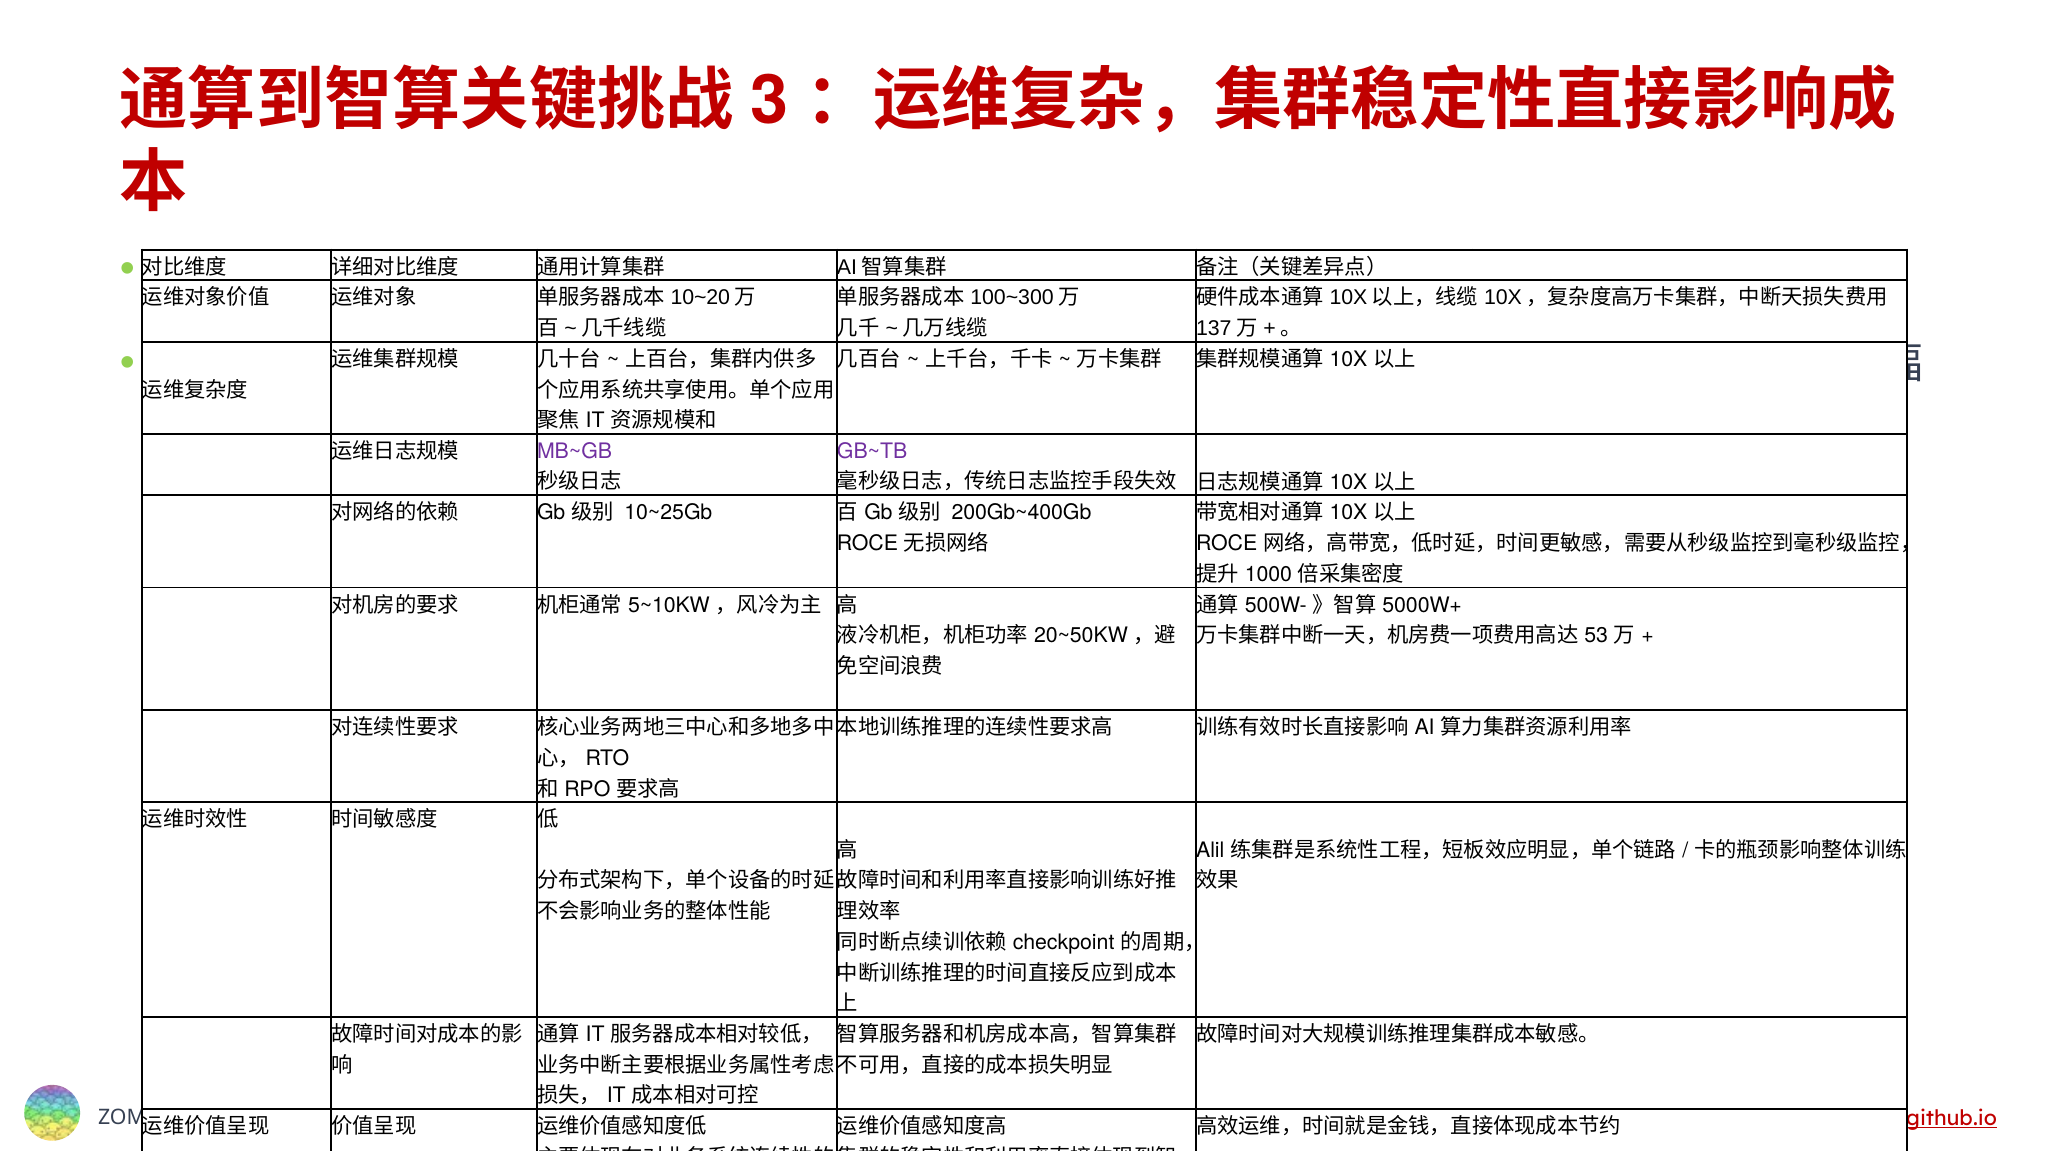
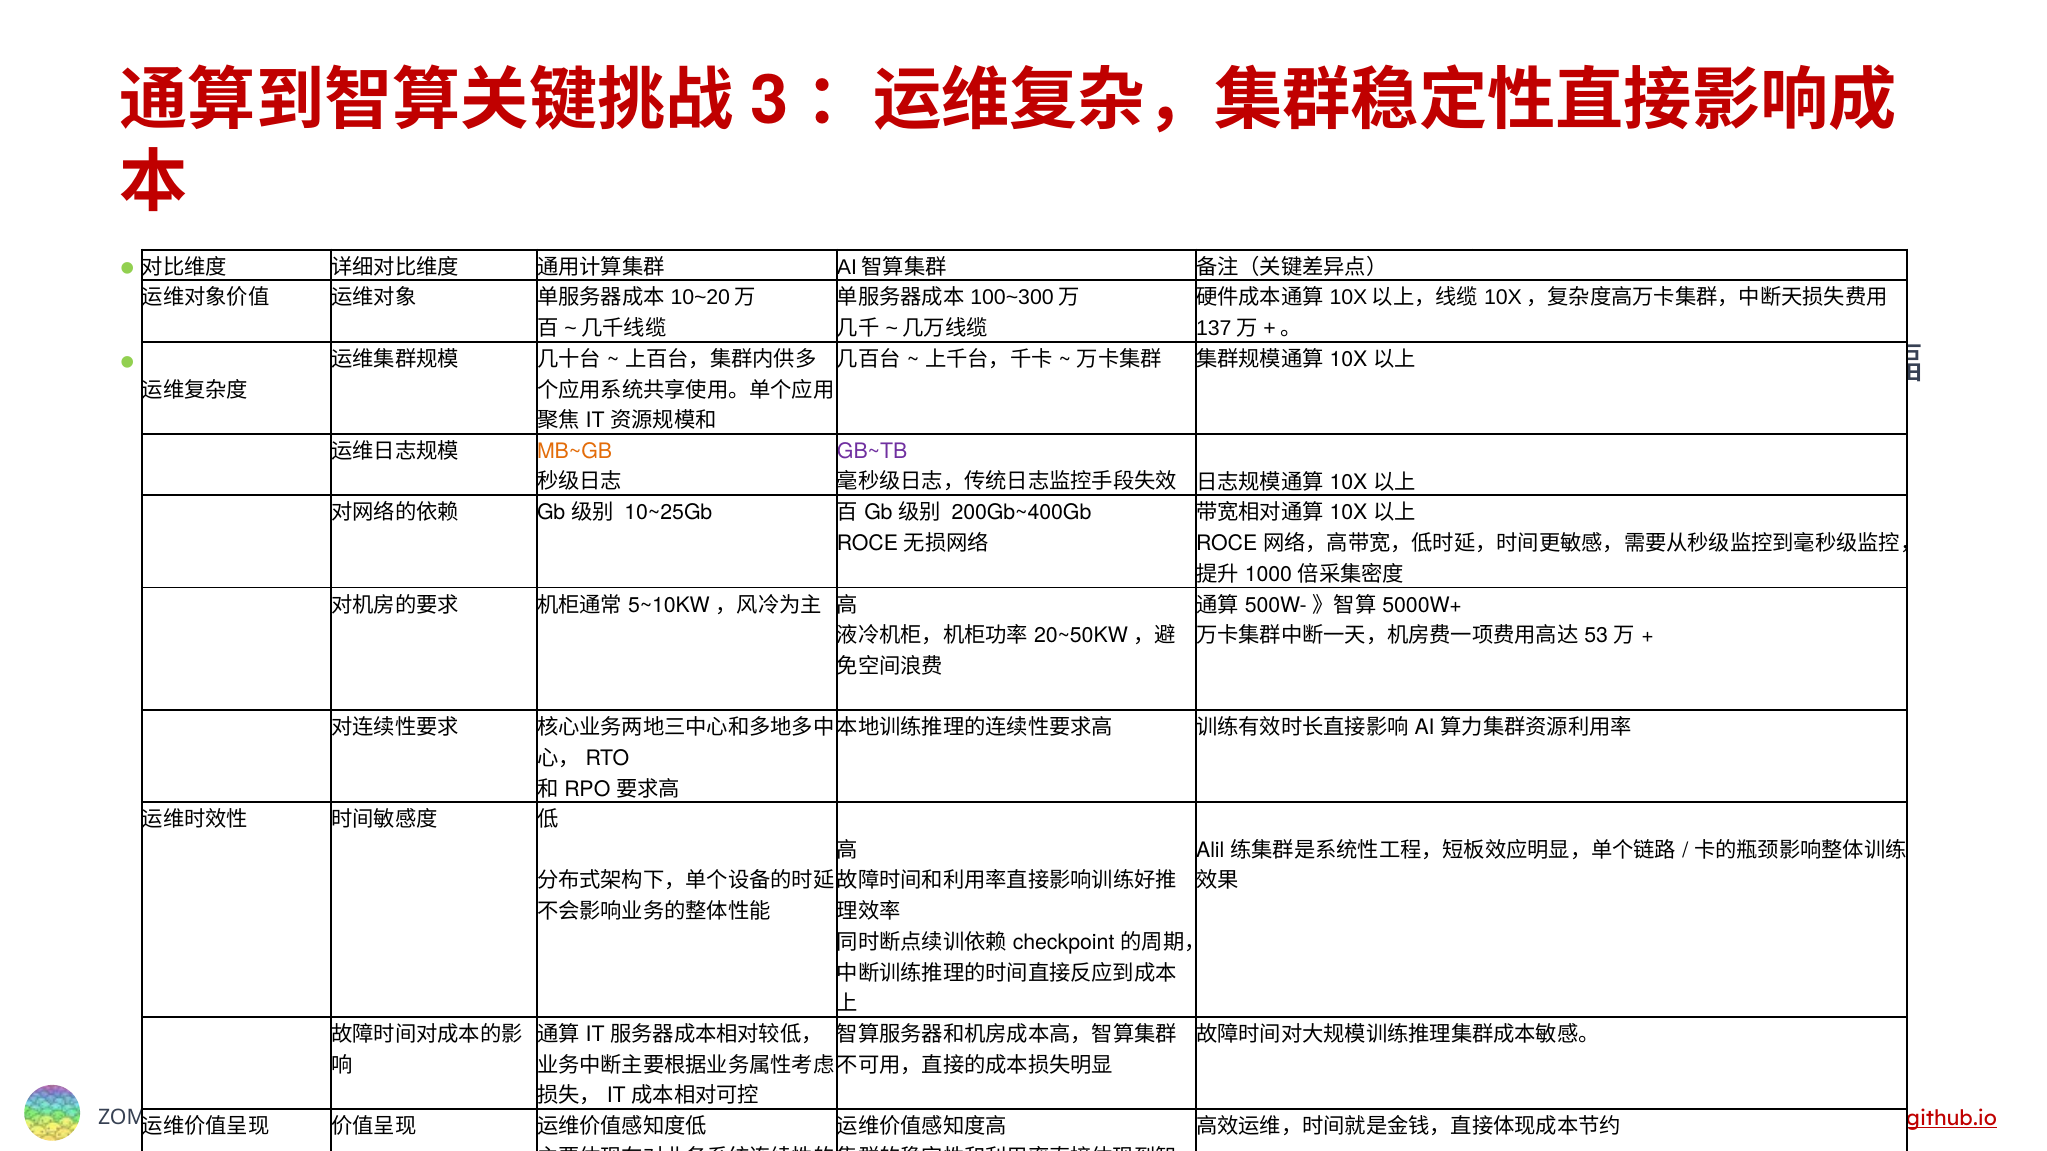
MB~GB colour: purple -> orange
